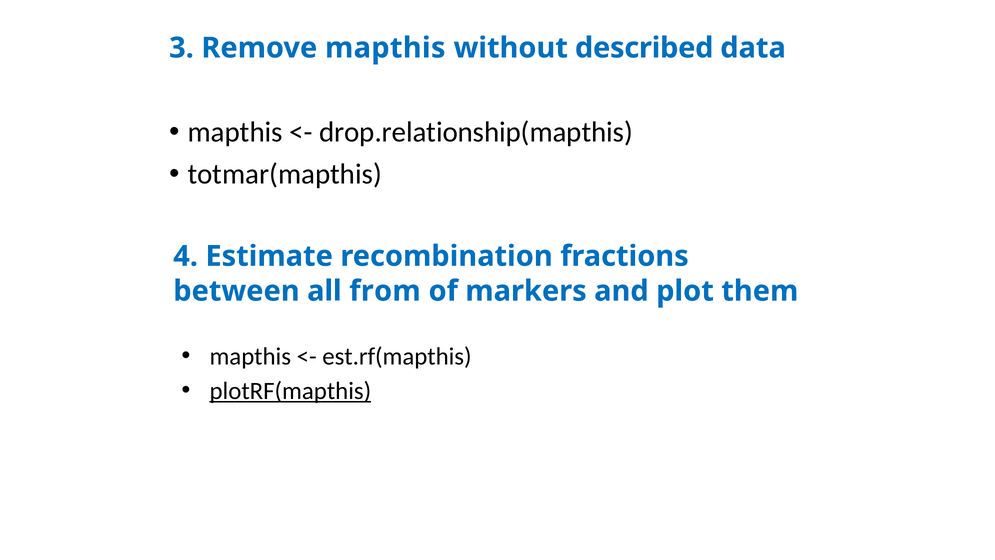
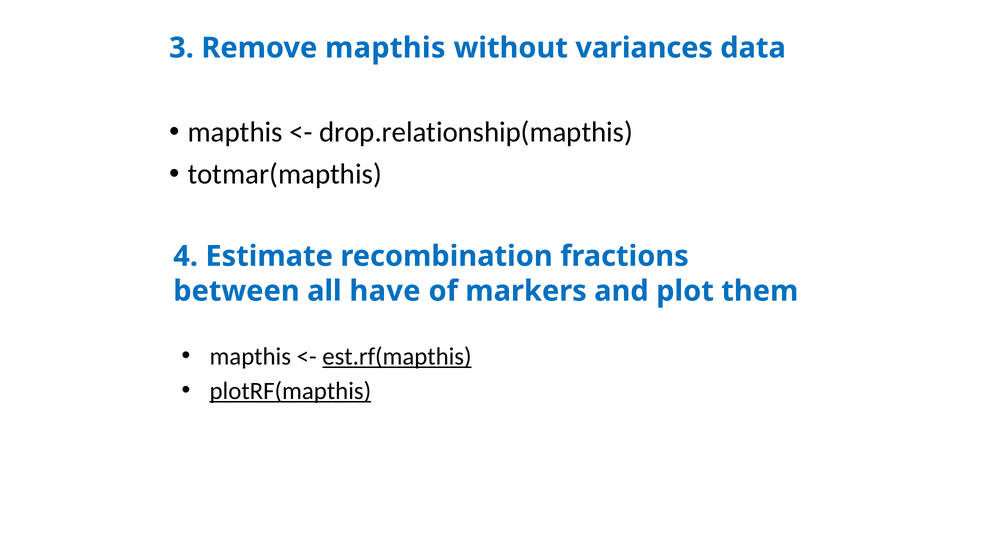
described: described -> variances
from: from -> have
est.rf(mapthis underline: none -> present
